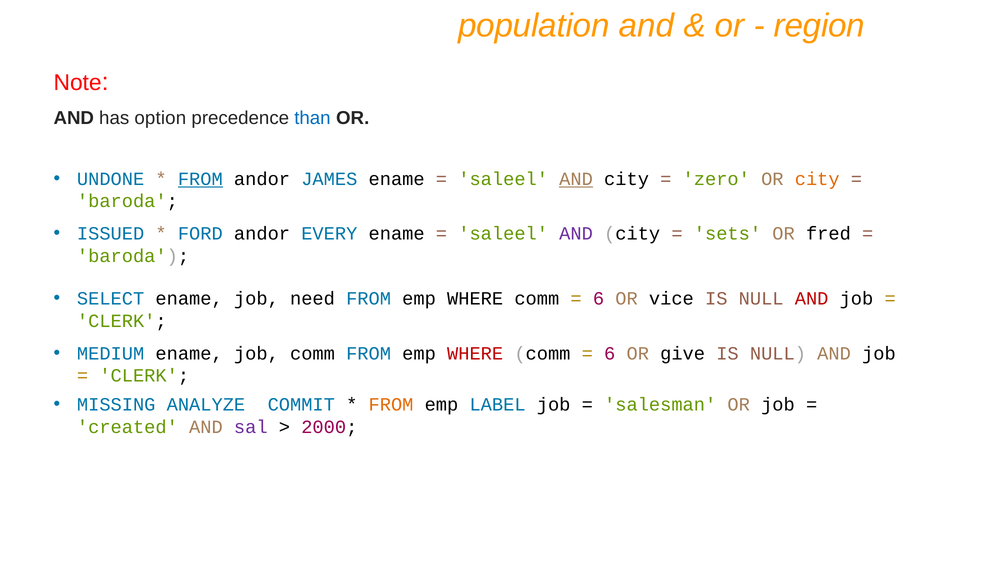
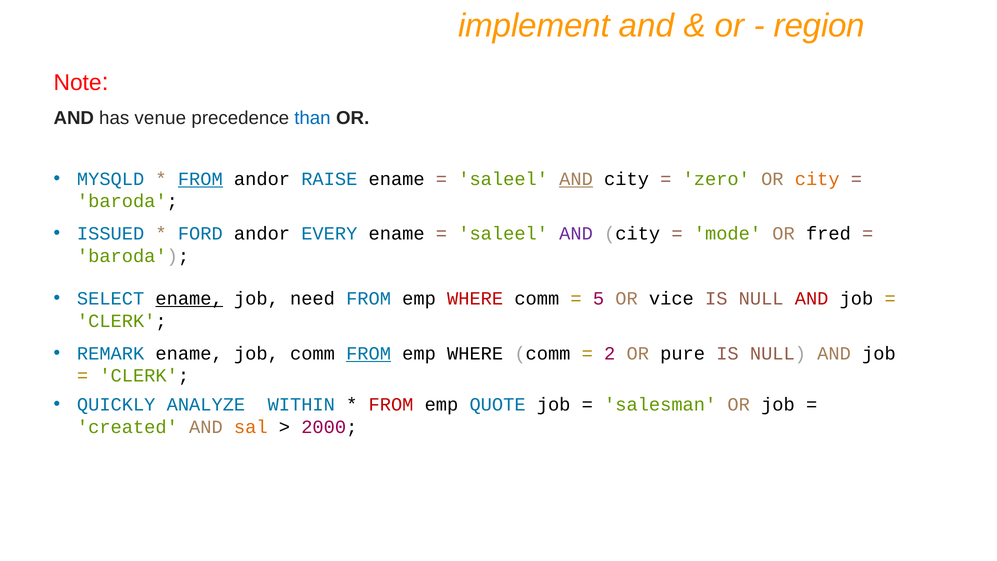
population: population -> implement
option: option -> venue
UNDONE: UNDONE -> MYSQLD
JAMES: JAMES -> RAISE
sets: sets -> mode
ename at (189, 298) underline: none -> present
WHERE at (475, 298) colour: black -> red
6 at (599, 298): 6 -> 5
MEDIUM: MEDIUM -> REMARK
FROM at (369, 353) underline: none -> present
WHERE at (475, 353) colour: red -> black
6 at (610, 353): 6 -> 2
give: give -> pure
MISSING: MISSING -> QUICKLY
COMMIT: COMMIT -> WITHIN
FROM at (391, 404) colour: orange -> red
LABEL: LABEL -> QUOTE
sal colour: purple -> orange
